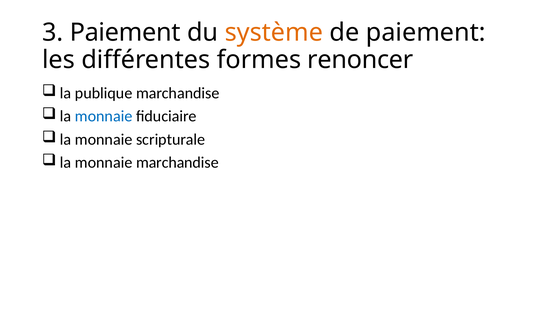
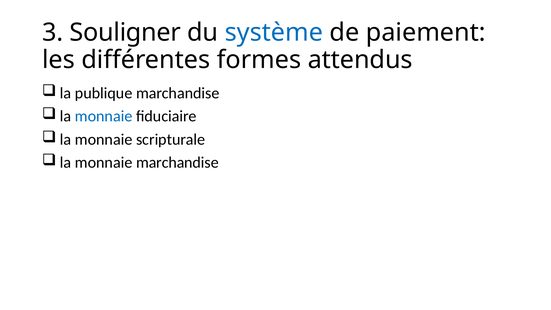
3 Paiement: Paiement -> Souligner
système colour: orange -> blue
renoncer: renoncer -> attendus
